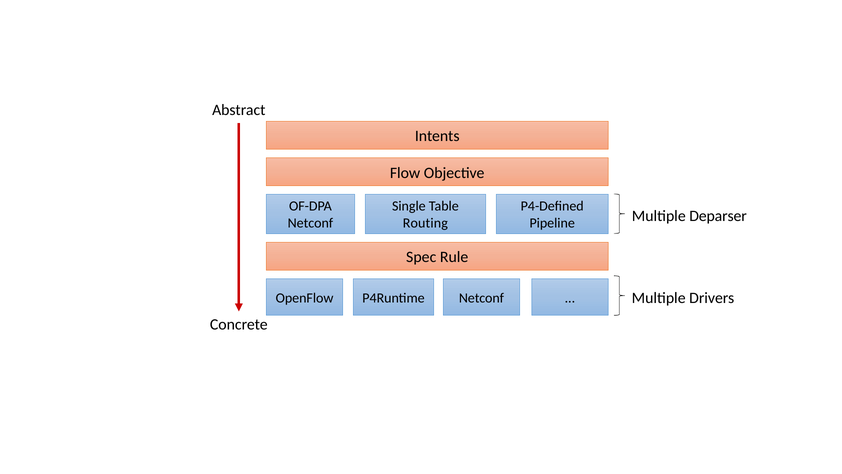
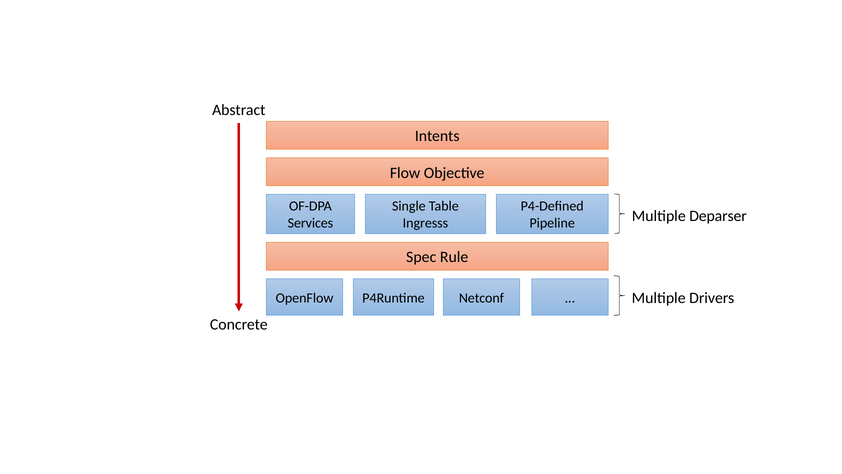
Netconf at (310, 223): Netconf -> Services
Routing: Routing -> Ingresss
